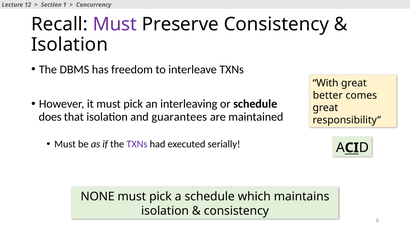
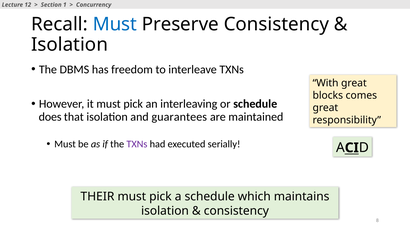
Must at (115, 24) colour: purple -> blue
better: better -> blocks
NONE: NONE -> THEIR
